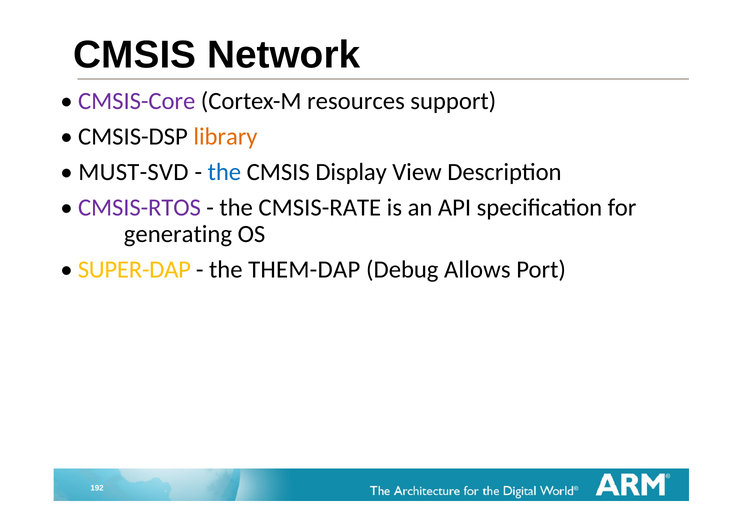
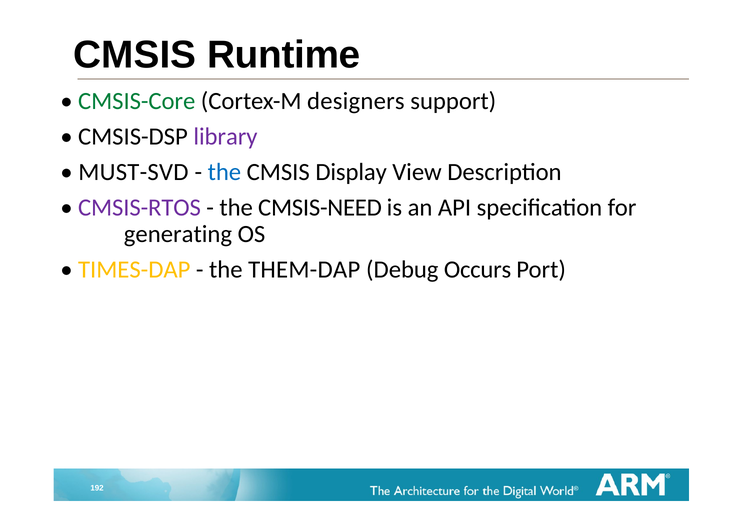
Network: Network -> Runtime
CMSIS-Core colour: purple -> green
resources: resources -> designers
library colour: orange -> purple
CMSIS-RATE: CMSIS-RATE -> CMSIS-NEED
SUPER-DAP: SUPER-DAP -> TIMES-DAP
Allows: Allows -> Occurs
